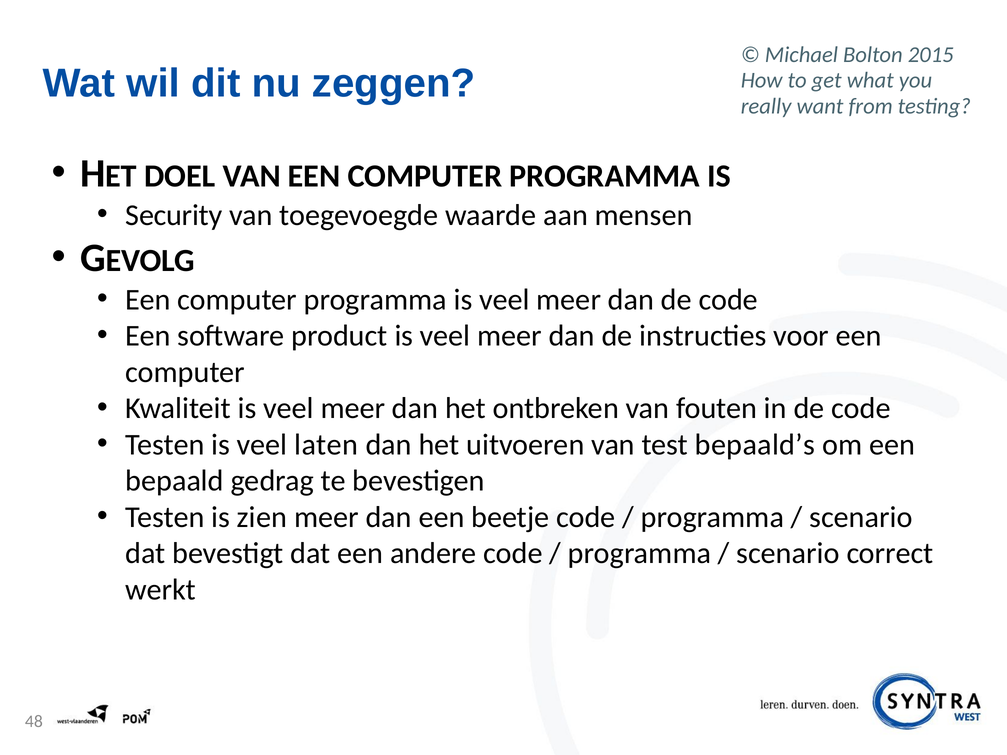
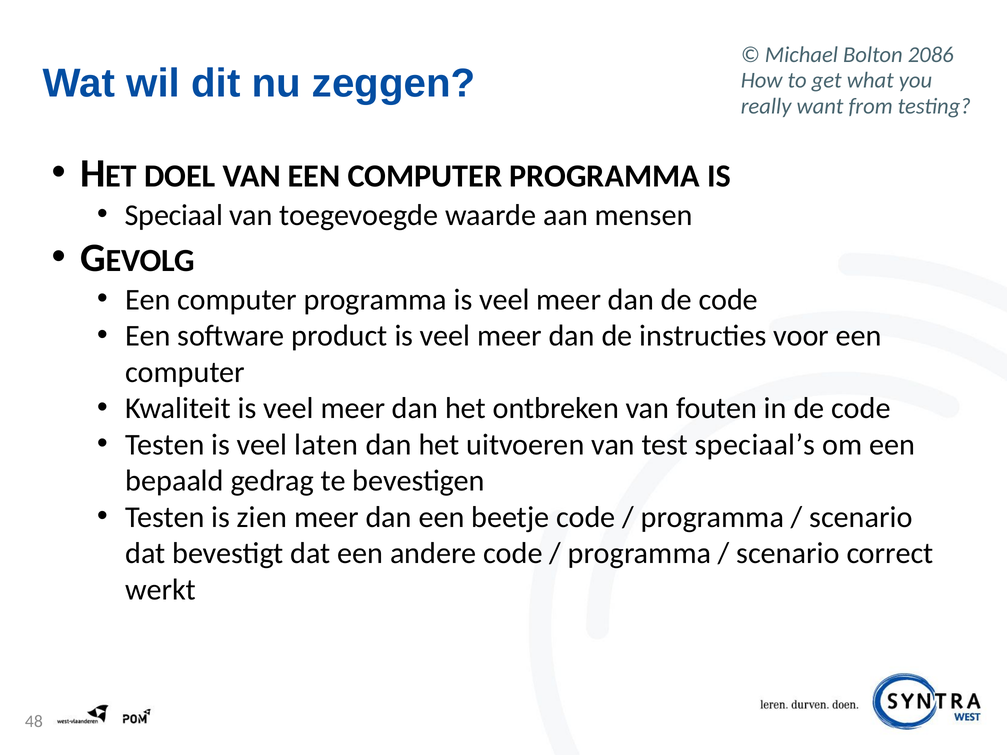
2015: 2015 -> 2086
Security: Security -> Speciaal
bepaald’s: bepaald’s -> speciaal’s
